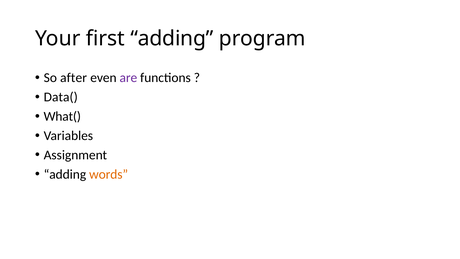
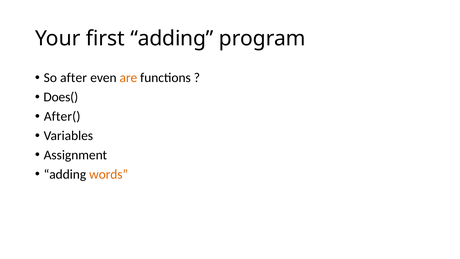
are colour: purple -> orange
Data(: Data( -> Does(
What(: What( -> After(
